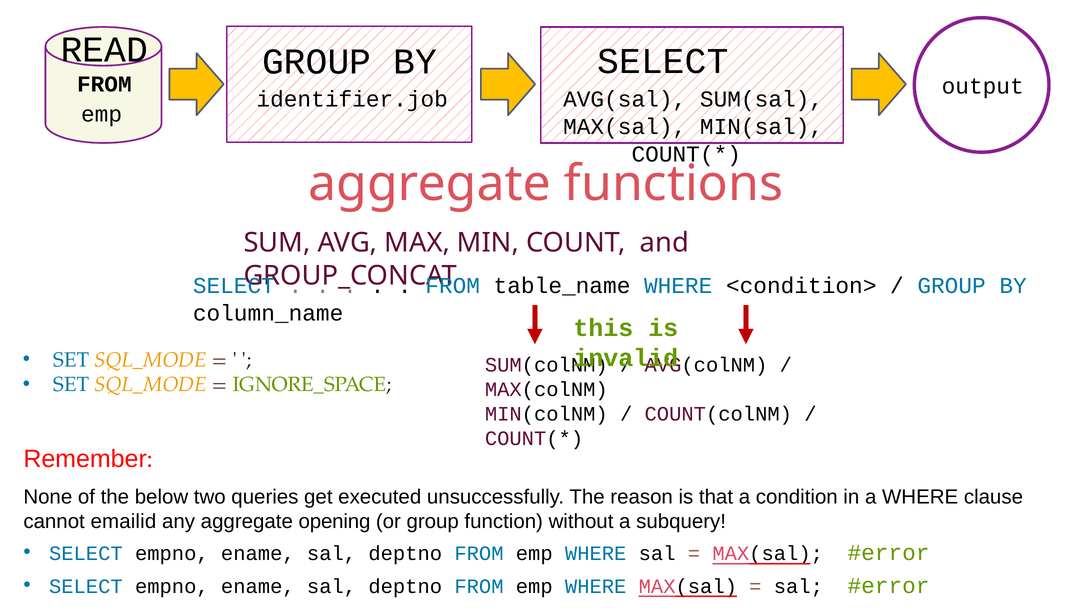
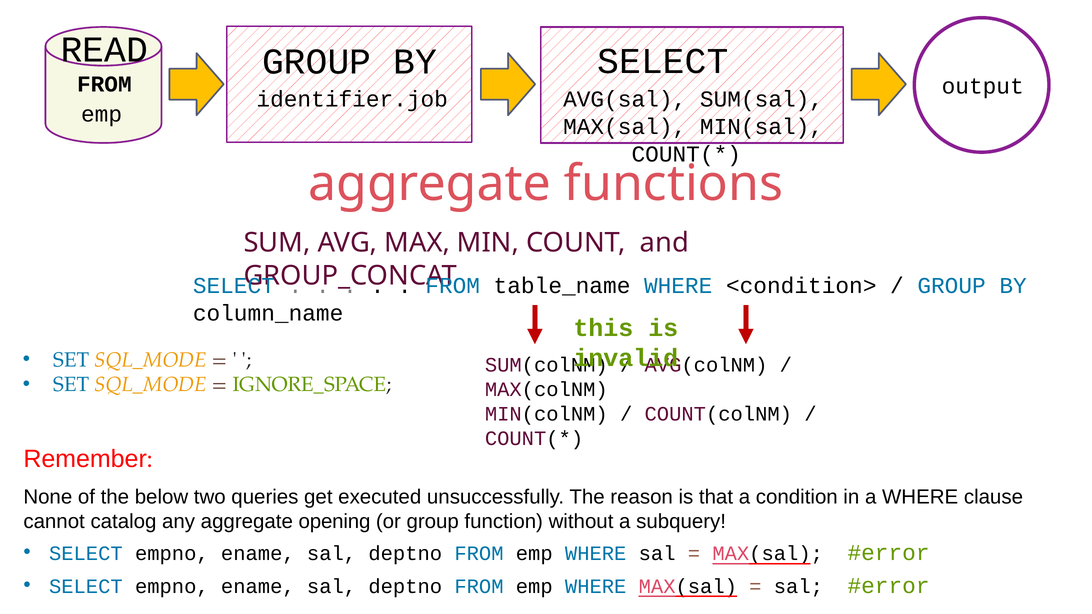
emailid: emailid -> catalog
